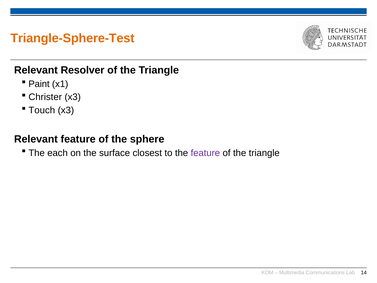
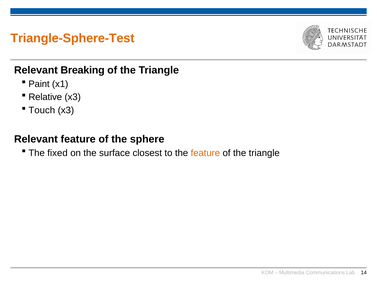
Resolver: Resolver -> Breaking
Christer: Christer -> Relative
each: each -> fixed
feature at (205, 153) colour: purple -> orange
